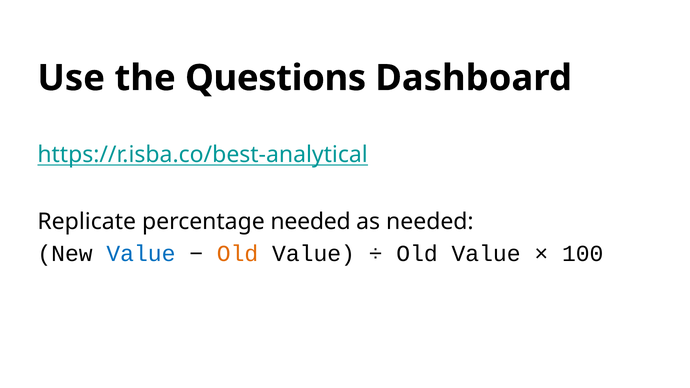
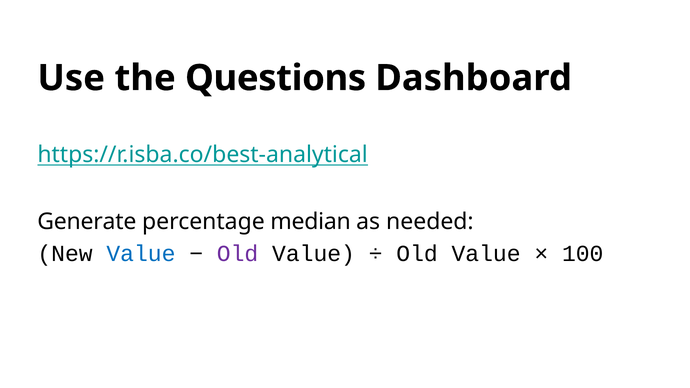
Replicate: Replicate -> Generate
percentage needed: needed -> median
Old at (238, 254) colour: orange -> purple
